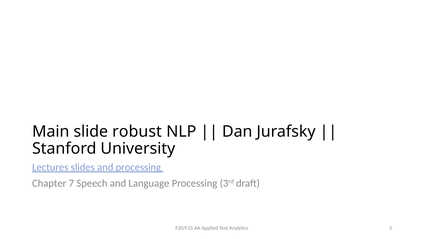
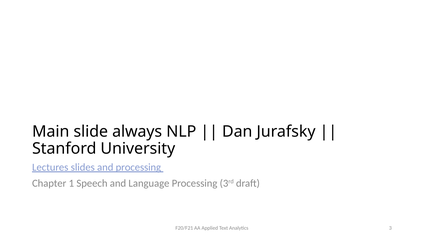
robust: robust -> always
7: 7 -> 1
